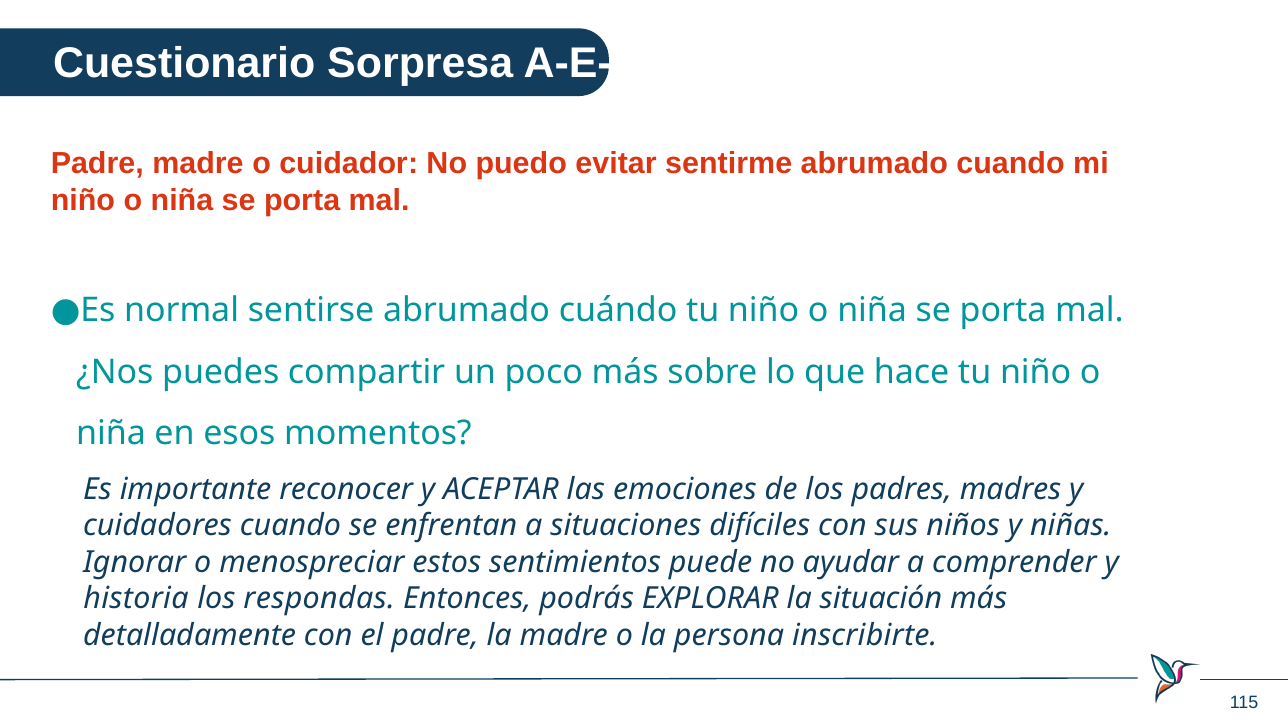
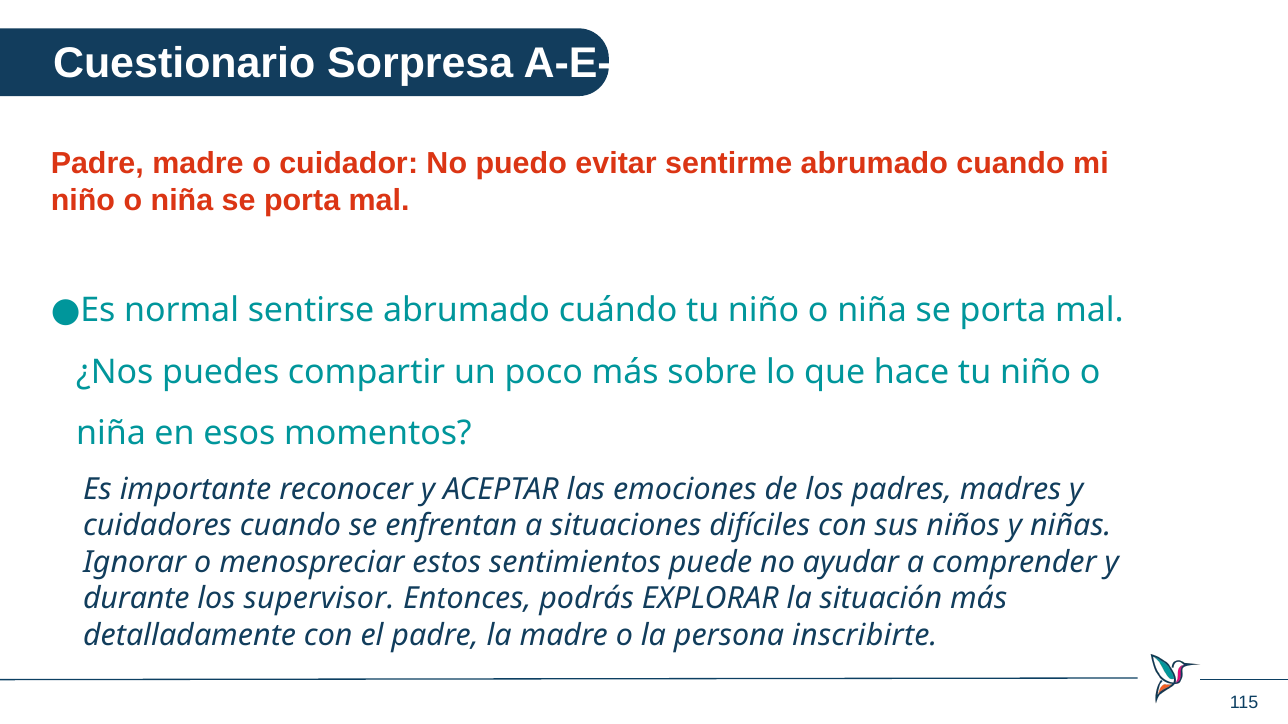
historia: historia -> durante
respondas: respondas -> supervisor
